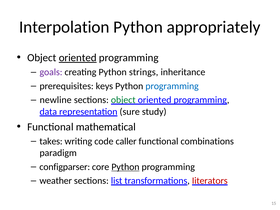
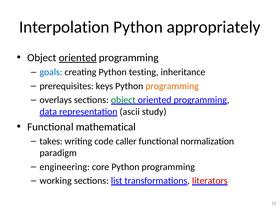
goals colour: purple -> blue
strings: strings -> testing
programming at (172, 86) colour: blue -> orange
newline: newline -> overlays
sure: sure -> ascii
combinations: combinations -> normalization
configparser: configparser -> engineering
Python at (125, 167) underline: present -> none
weather: weather -> working
